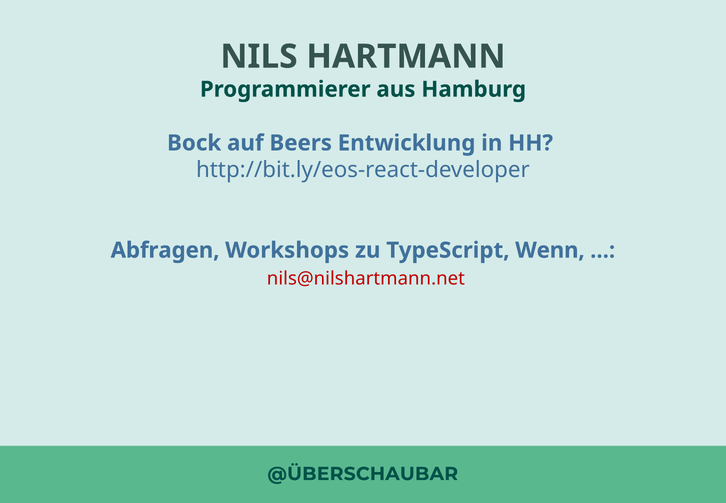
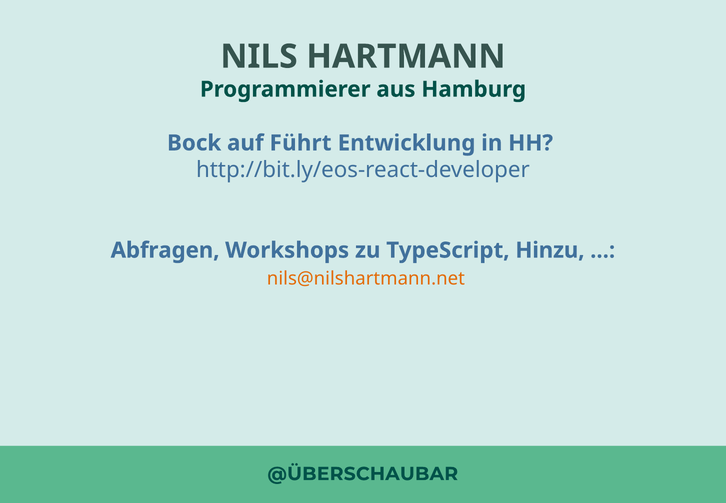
Beers: Beers -> Führt
Wenn: Wenn -> Hinzu
nils@nilshartmann.net colour: red -> orange
